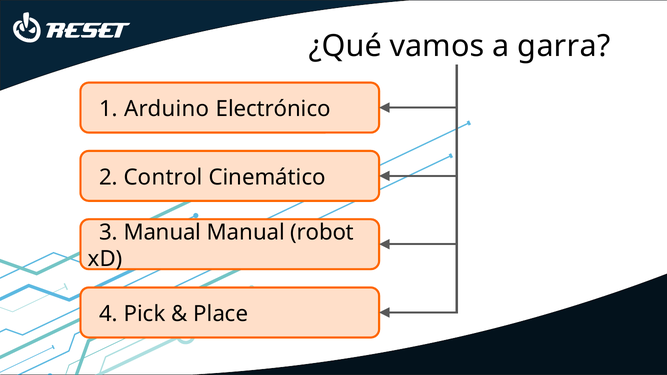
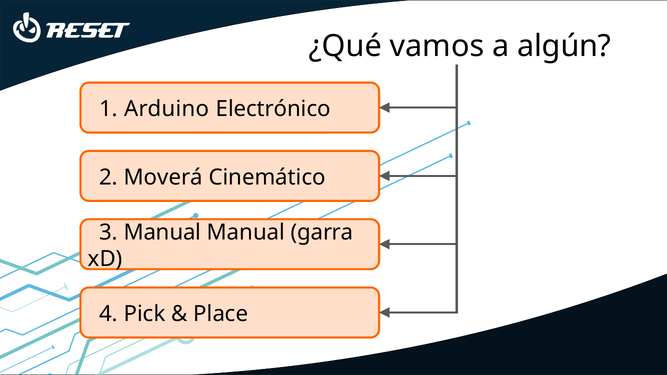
garra: garra -> algún
Control: Control -> Moverá
robot: robot -> garra
